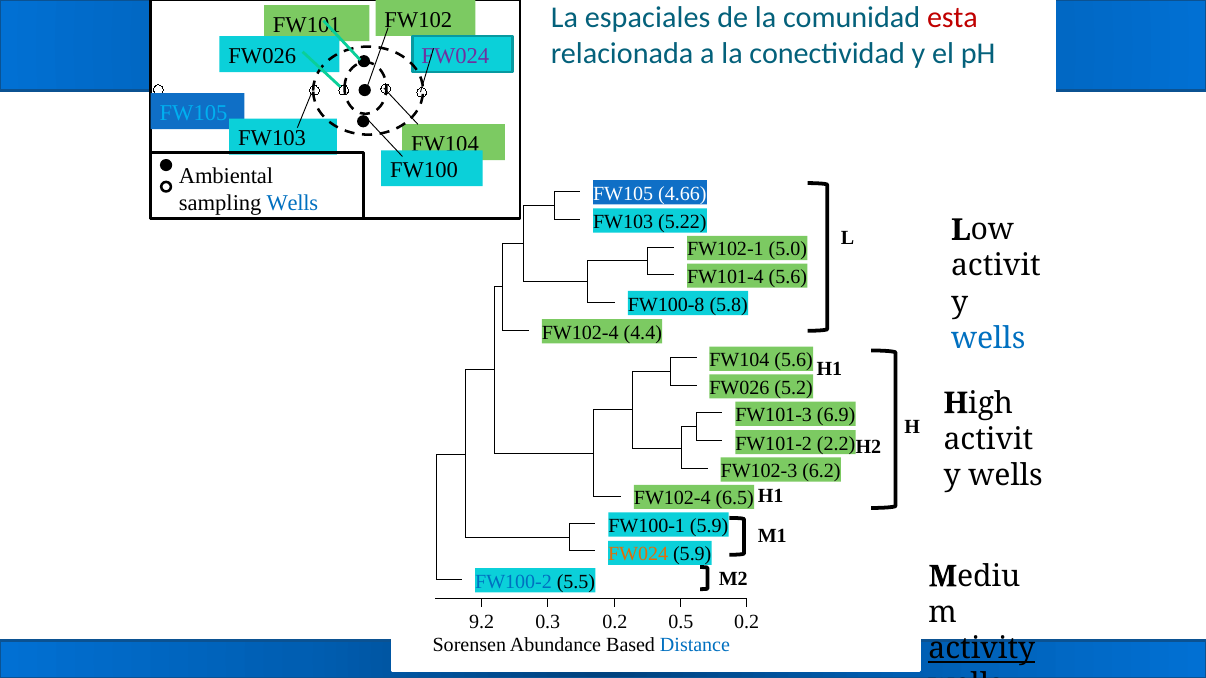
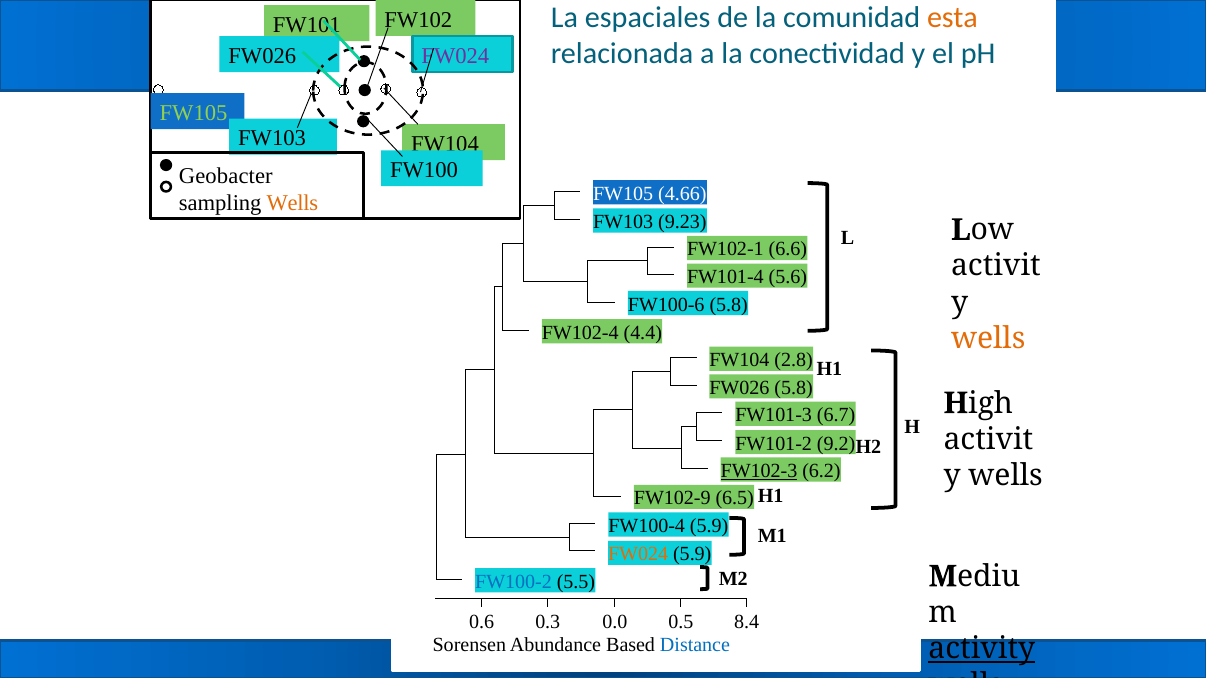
esta colour: red -> orange
FW105 at (194, 113) colour: light blue -> light green
Ambiental: Ambiental -> Geobacter
Wells at (292, 203) colour: blue -> orange
5.22: 5.22 -> 9.23
5.0: 5.0 -> 6.6
FW100-8: FW100-8 -> FW100-6
wells at (988, 339) colour: blue -> orange
FW104 5.6: 5.6 -> 2.8
FW026 5.2: 5.2 -> 5.8
6.9: 6.9 -> 6.7
2.2: 2.2 -> 9.2
FW102-3 underline: none -> present
FW102-4 at (672, 498): FW102-4 -> FW102-9
FW100-1: FW100-1 -> FW100-4
9.2: 9.2 -> 0.6
0.2 at (615, 623): 0.2 -> 0.0
0.2 at (747, 623): 0.2 -> 8.4
